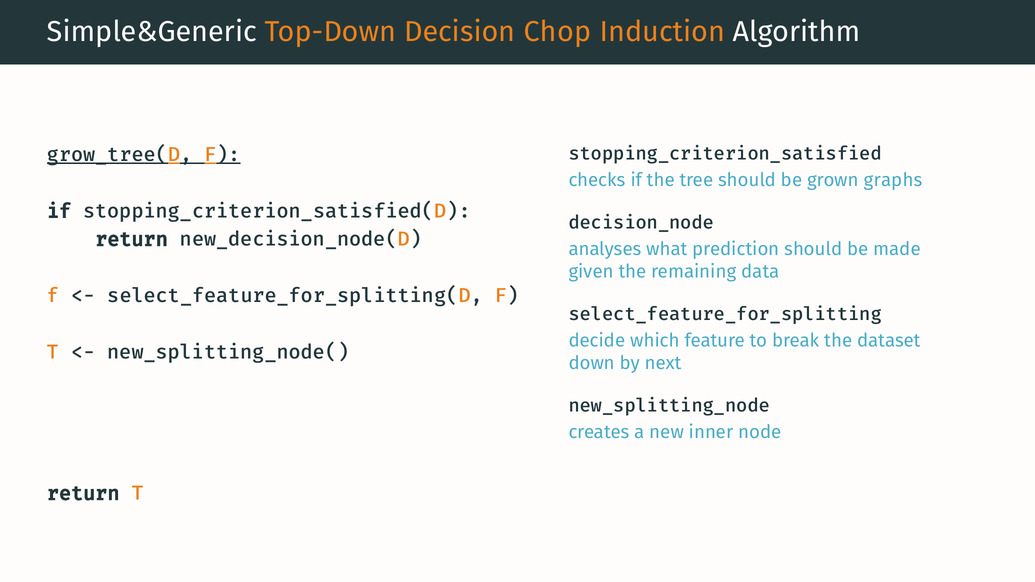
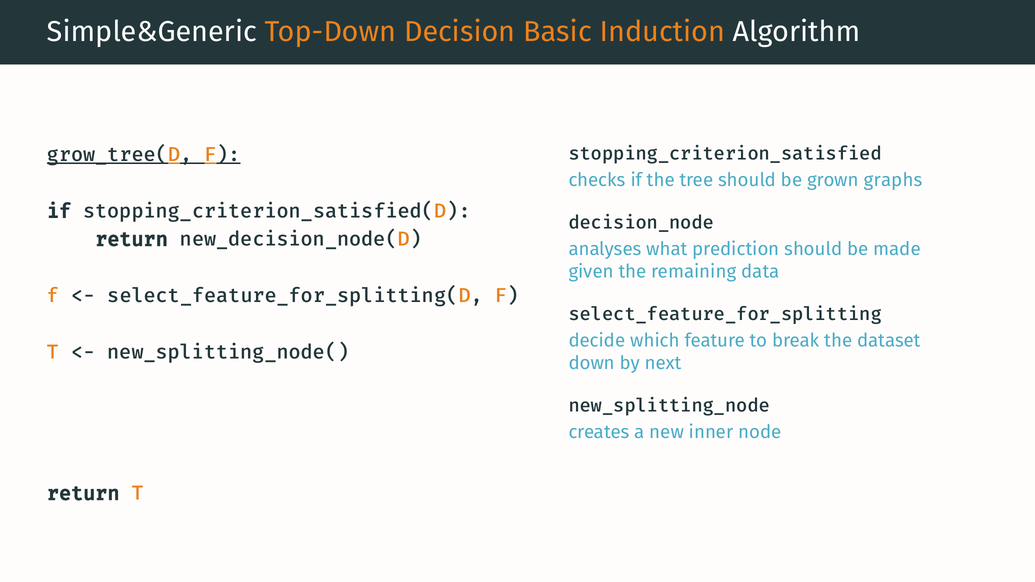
Chop: Chop -> Basic
